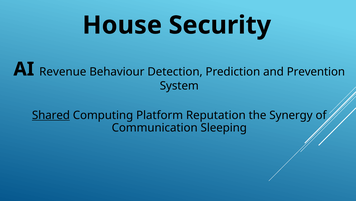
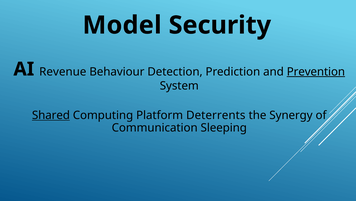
House: House -> Model
Prevention underline: none -> present
Reputation: Reputation -> Deterrents
